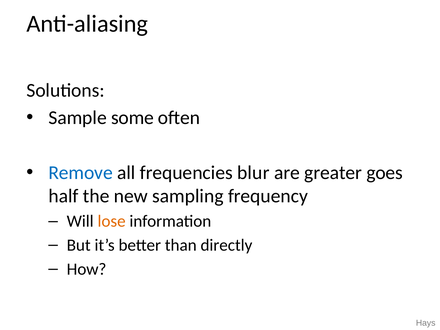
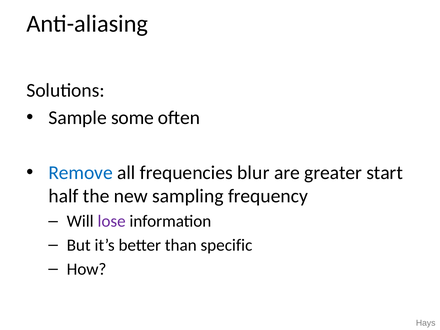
goes: goes -> start
lose colour: orange -> purple
directly: directly -> specific
